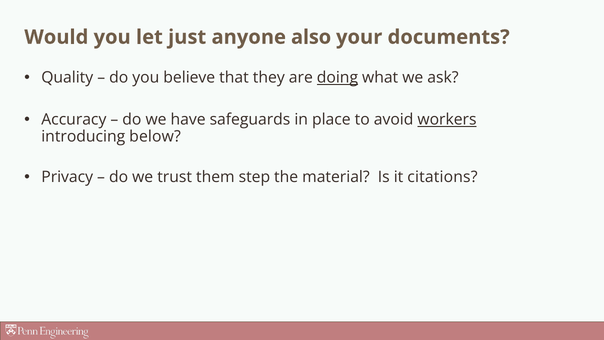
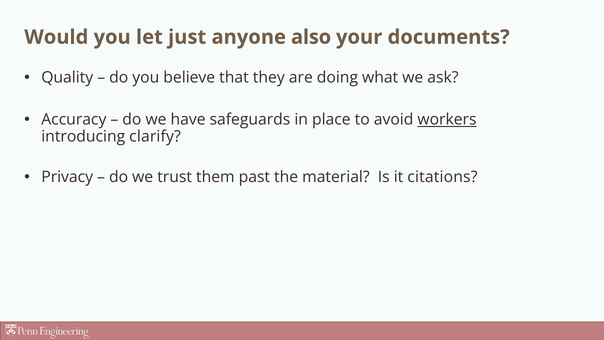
doing underline: present -> none
below: below -> clarify
step: step -> past
